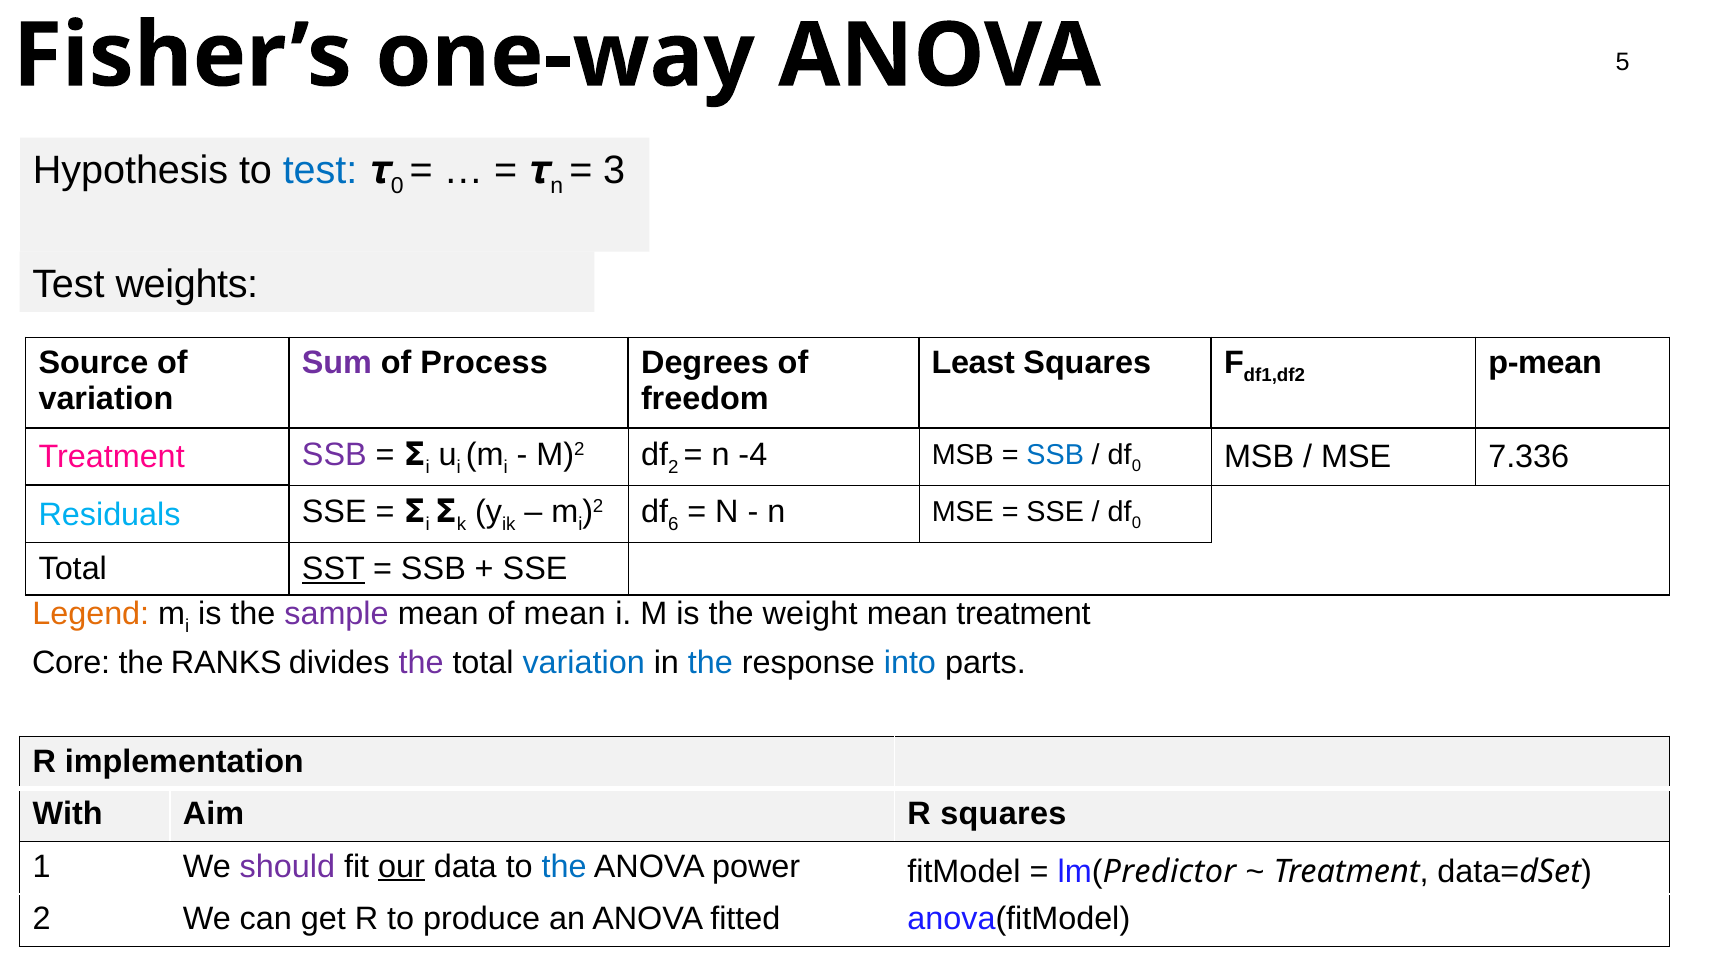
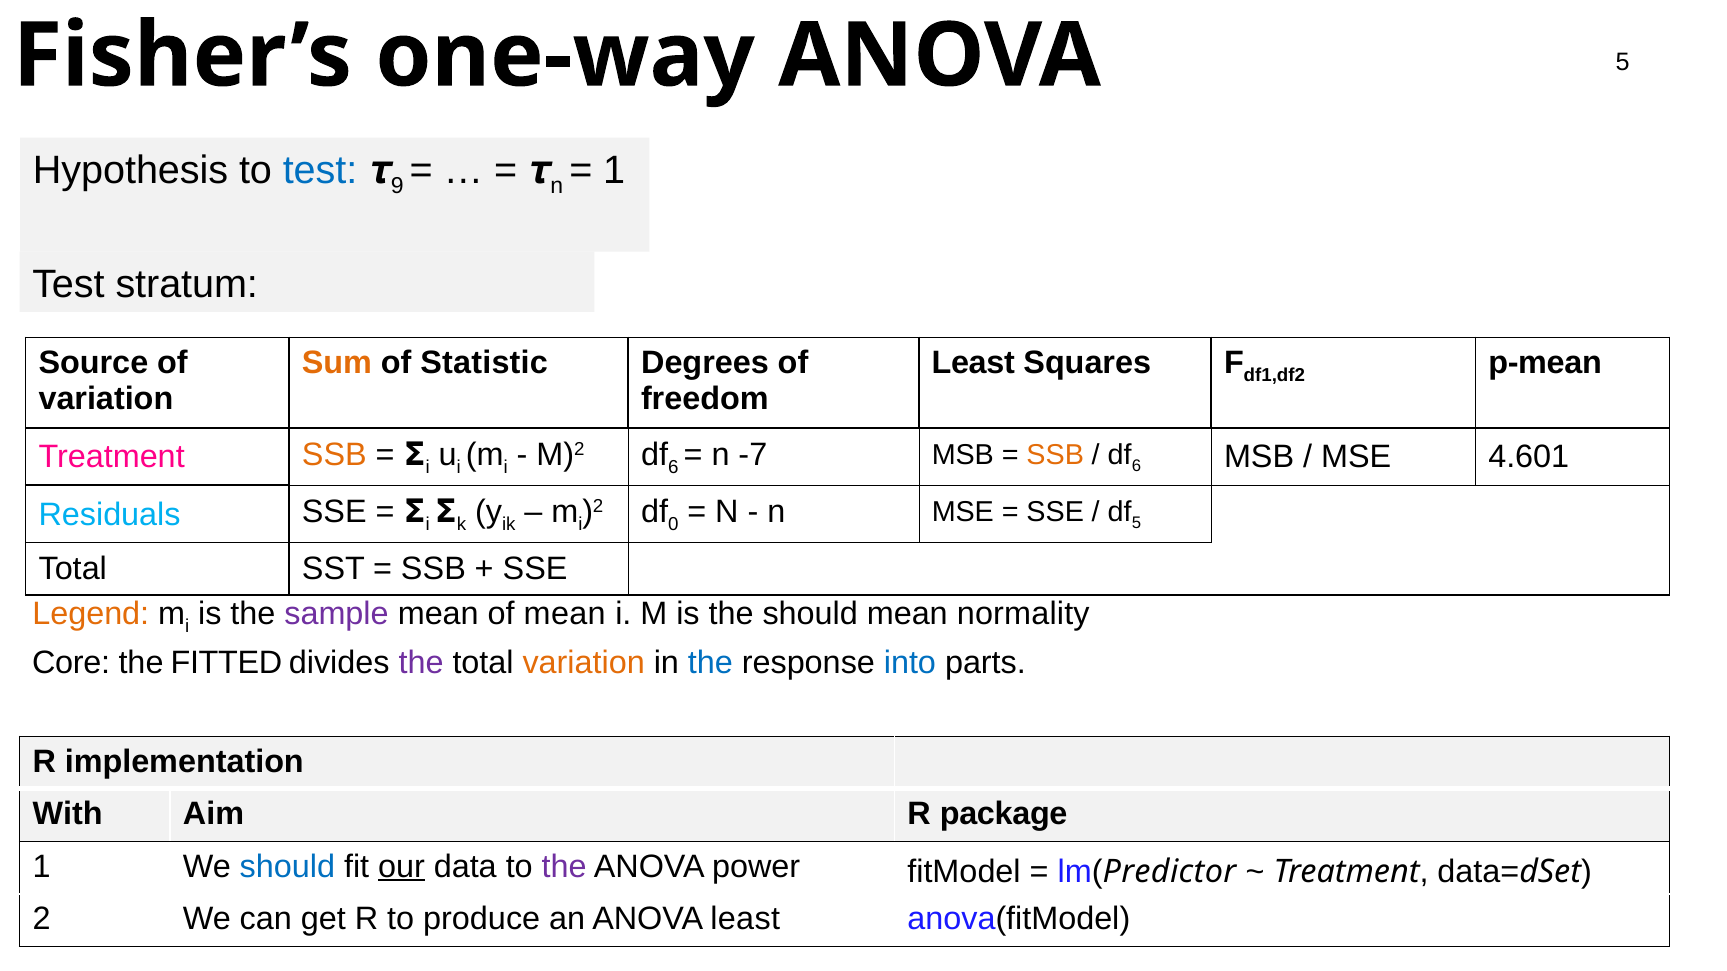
0 at (397, 186): 0 -> 9
3 at (614, 170): 3 -> 1
weights: weights -> stratum
Sum colour: purple -> orange
Process: Process -> Statistic
SSB at (334, 455) colour: purple -> orange
2 at (673, 467): 2 -> 6
-4: -4 -> -7
SSB at (1055, 455) colour: blue -> orange
0 at (1137, 466): 0 -> 6
7.336: 7.336 -> 4.601
6: 6 -> 0
0 at (1137, 523): 0 -> 5
SST underline: present -> none
the weight: weight -> should
mean treatment: treatment -> normality
RANKS: RANKS -> FITTED
variation at (584, 663) colour: blue -> orange
R squares: squares -> package
should at (287, 867) colour: purple -> blue
the at (564, 867) colour: blue -> purple
ANOVA fitted: fitted -> least
